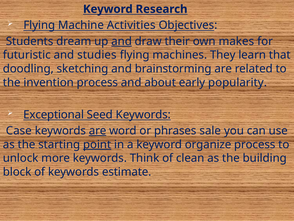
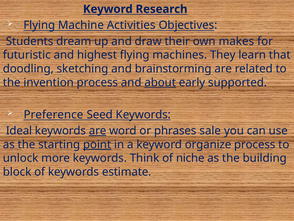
and at (122, 41) underline: present -> none
studies: studies -> highest
about underline: none -> present
popularity: popularity -> supported
Exceptional: Exceptional -> Preference
Case: Case -> Ideal
clean: clean -> niche
